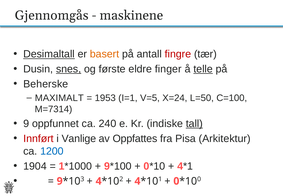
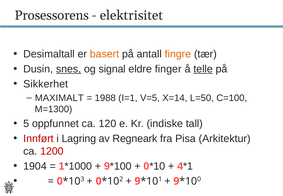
Gjennomgås: Gjennomgås -> Prosessorens
maskinene: maskinene -> elektrisitet
Desimaltall underline: present -> none
fingre colour: red -> orange
første: første -> signal
Beherske: Beherske -> Sikkerhet
1953: 1953 -> 1988
X=24: X=24 -> X=14
M=7314: M=7314 -> M=1300
9 at (26, 124): 9 -> 5
240: 240 -> 120
tall underline: present -> none
Vanlige: Vanlige -> Lagring
Oppfattes: Oppfattes -> Regneark
1200 colour: blue -> red
9 at (60, 181): 9 -> 0
4 at (99, 181): 4 -> 0
4 at (137, 181): 4 -> 9
0 at (176, 181): 0 -> 9
